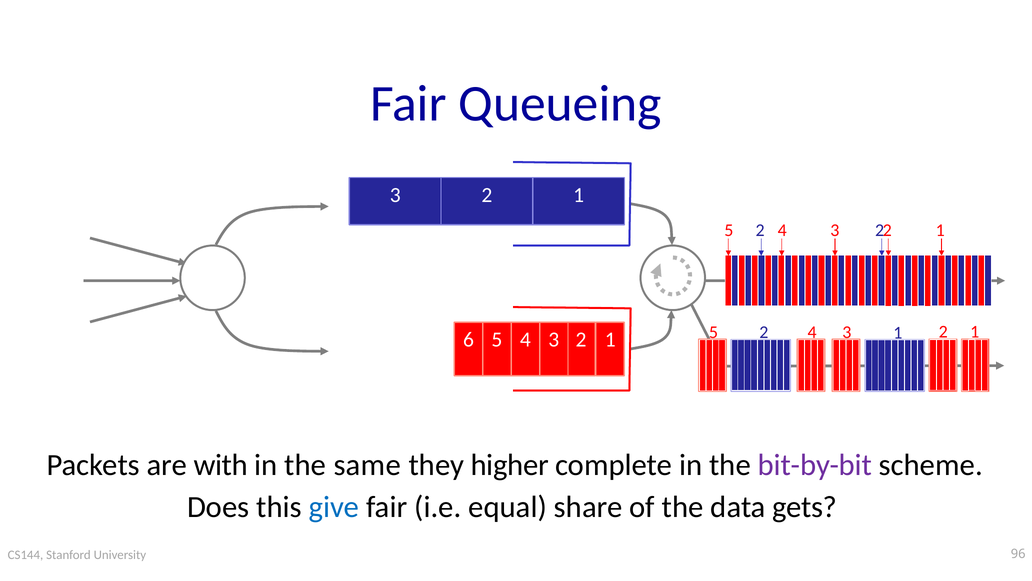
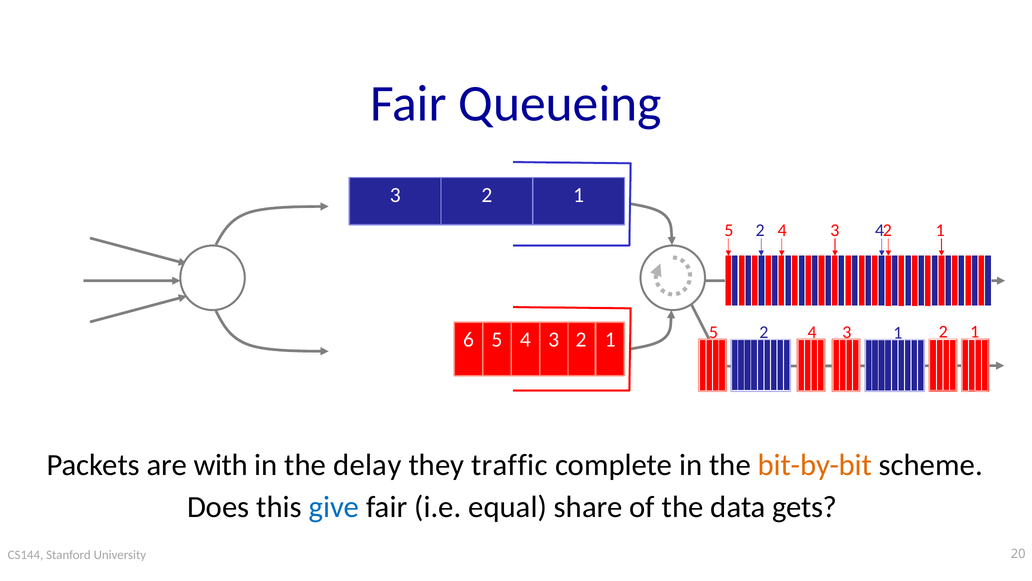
5 2: 2 -> 4
same: same -> delay
higher: higher -> traffic
bit-by-bit colour: purple -> orange
96: 96 -> 20
